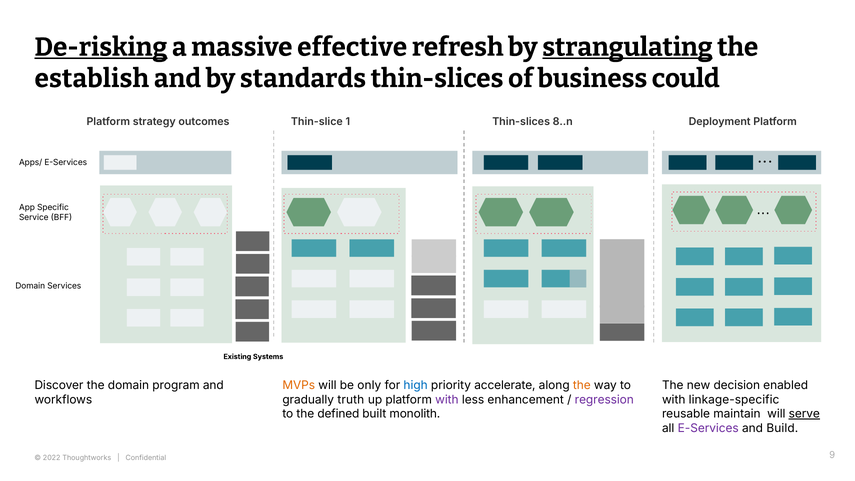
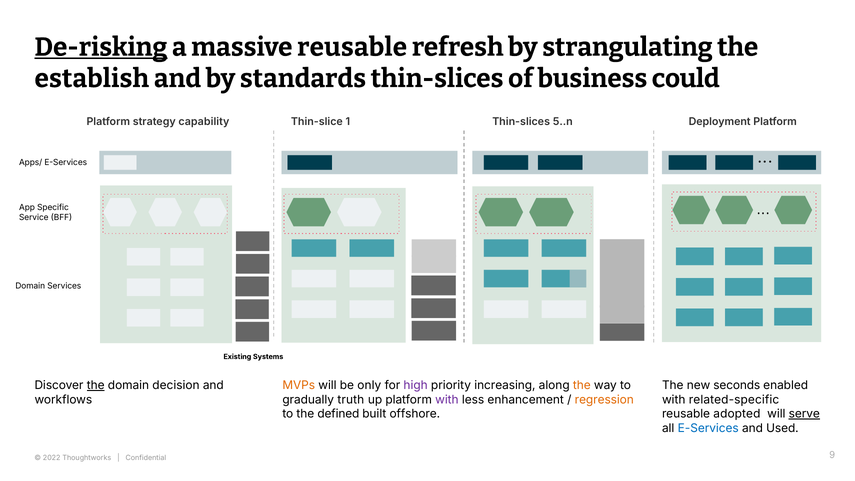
massive effective: effective -> reusable
strangulating underline: present -> none
outcomes: outcomes -> capability
8..n: 8..n -> 5..n
the at (96, 385) underline: none -> present
program: program -> decision
high colour: blue -> purple
accelerate: accelerate -> increasing
decision: decision -> seconds
regression colour: purple -> orange
linkage-specific: linkage-specific -> related-specific
monolith: monolith -> offshore
maintain: maintain -> adopted
E-Services at (708, 428) colour: purple -> blue
Build: Build -> Used
